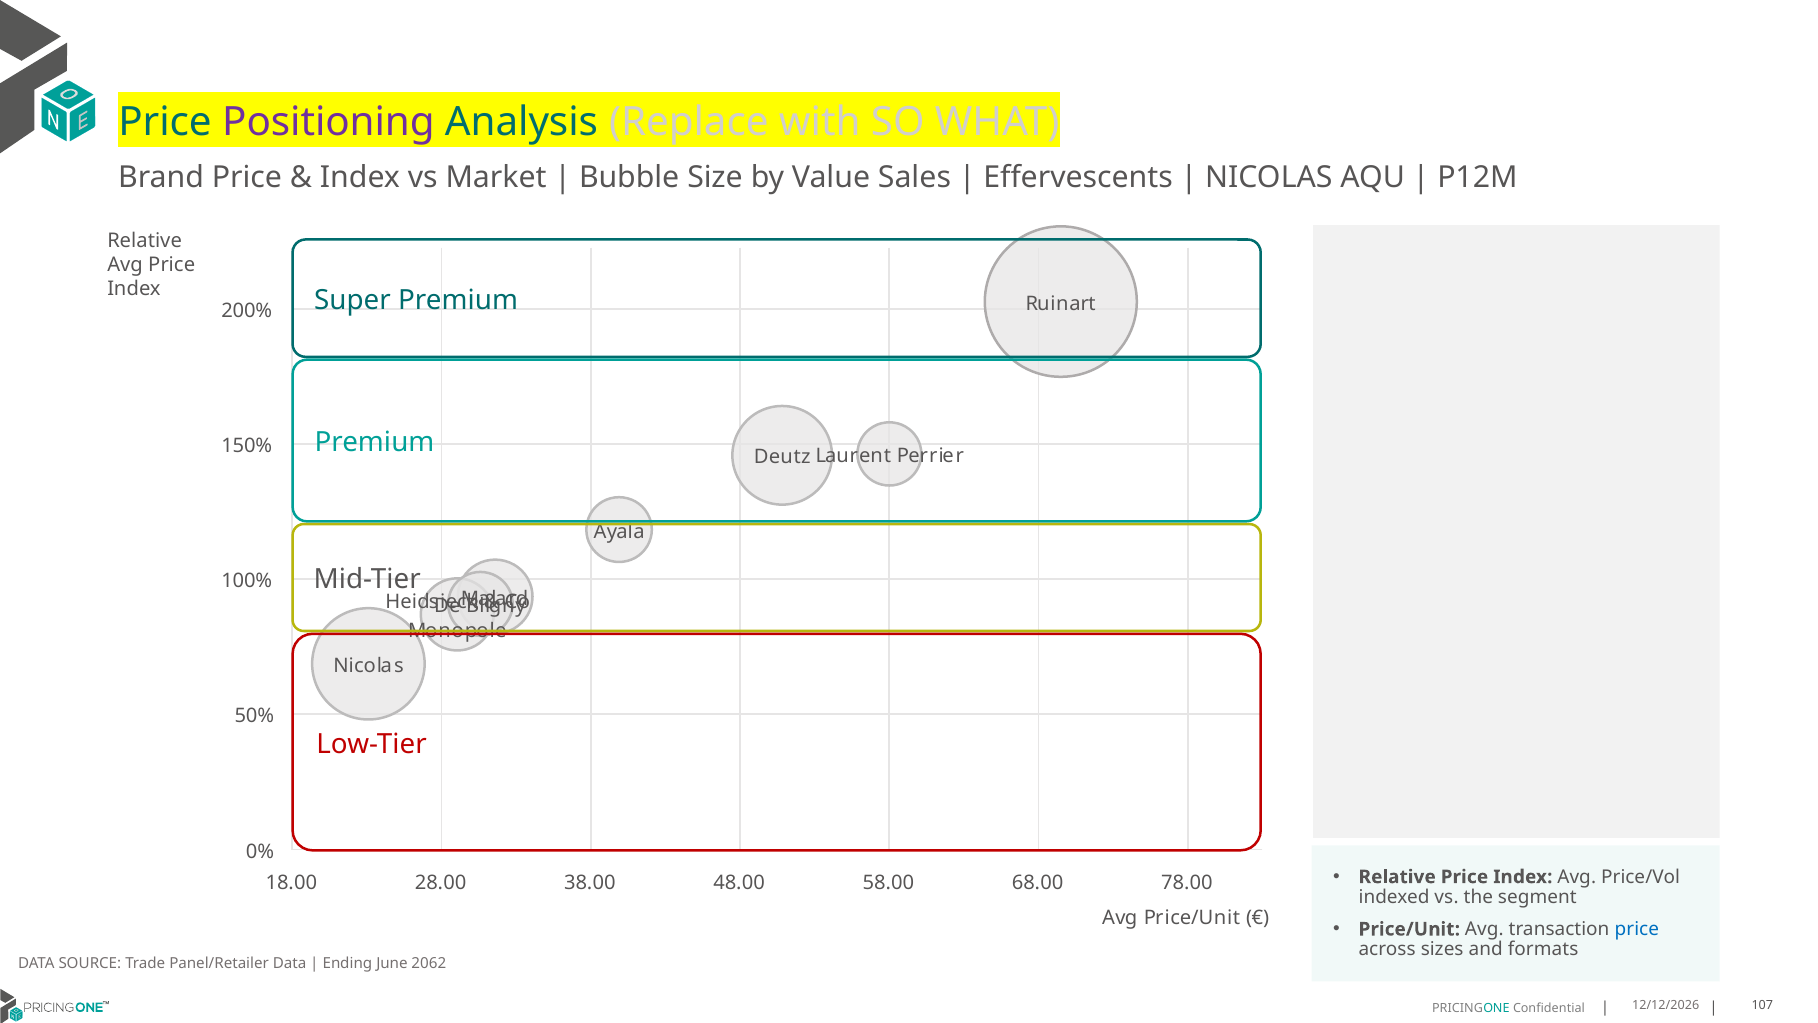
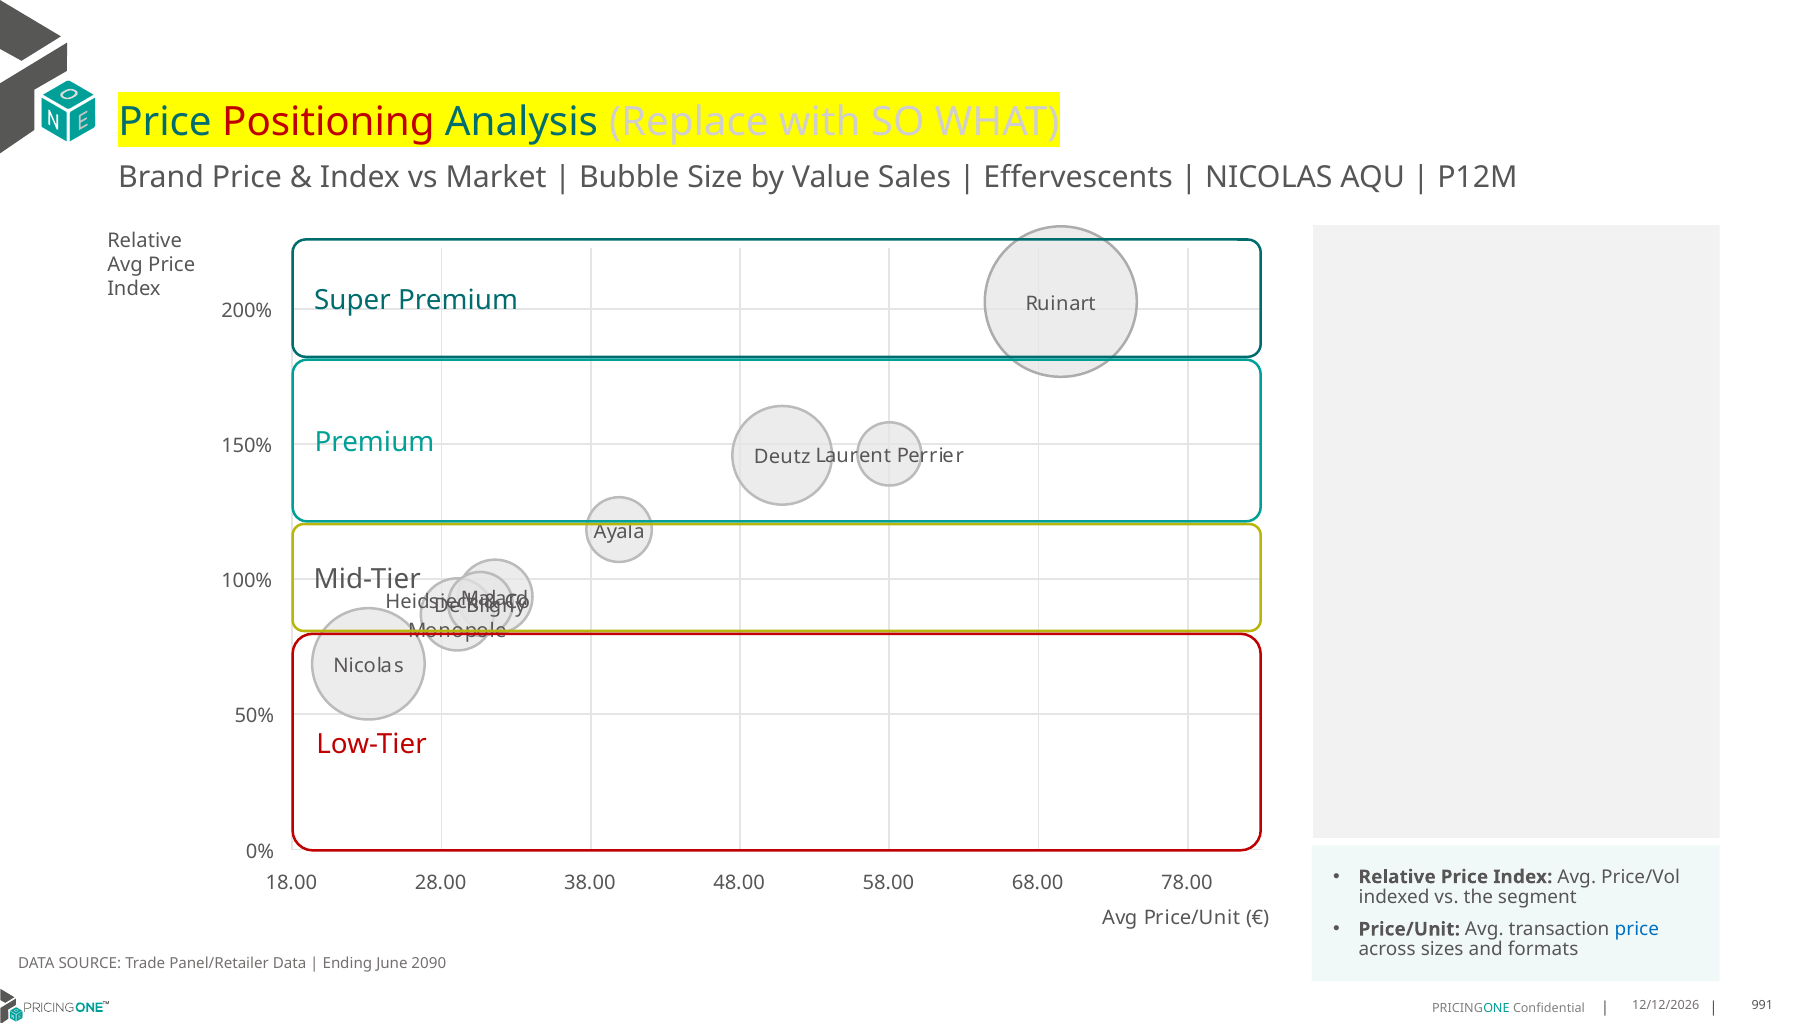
Positioning colour: purple -> red
2062: 2062 -> 2090
107: 107 -> 991
